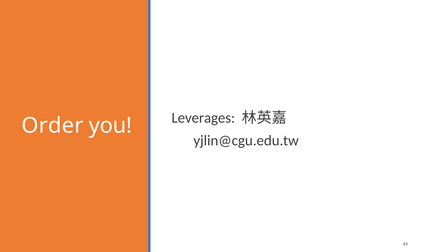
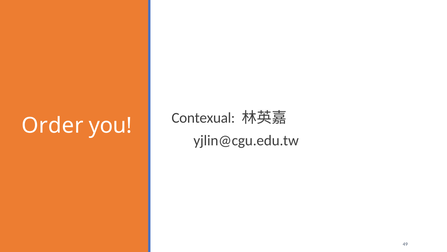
Leverages: Leverages -> Contexual
